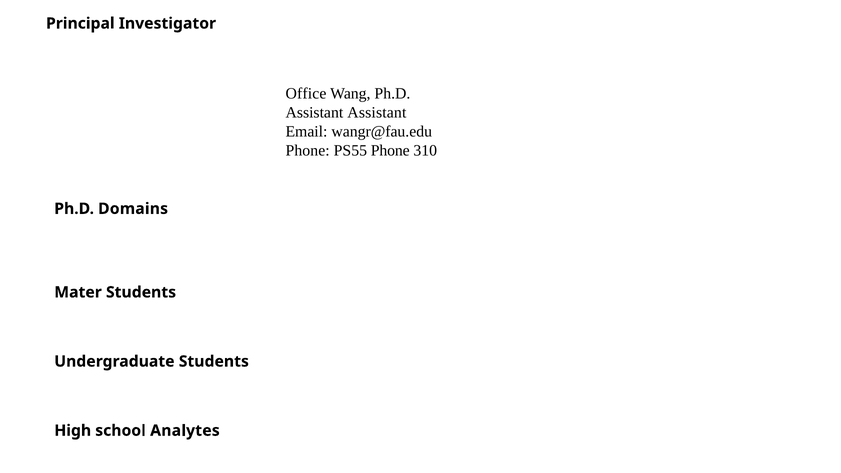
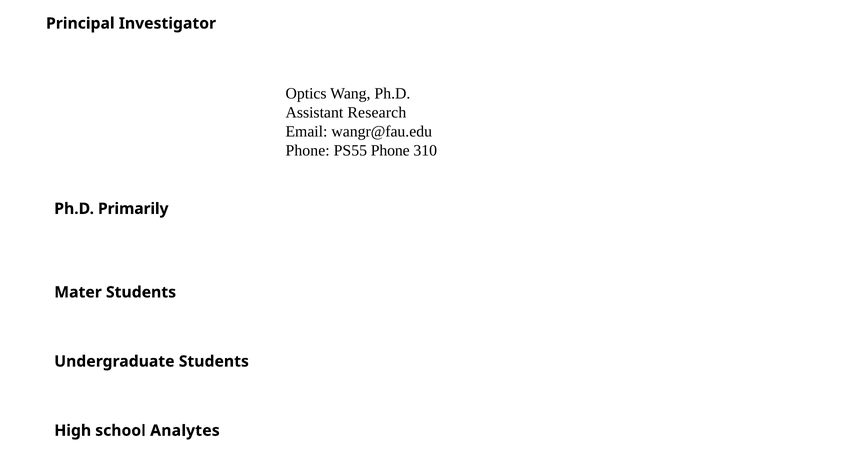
Office: Office -> Optics
Assistant Assistant: Assistant -> Research
Domains: Domains -> Primarily
